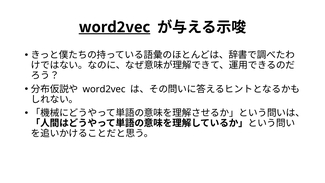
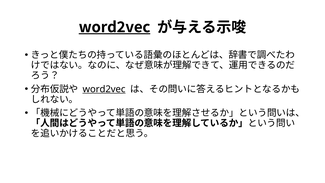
word2vec at (104, 89) underline: none -> present
